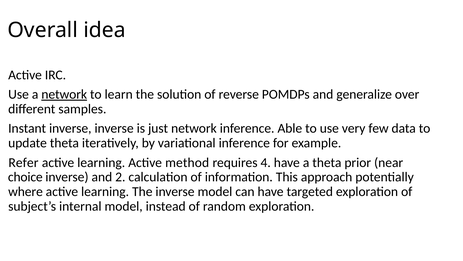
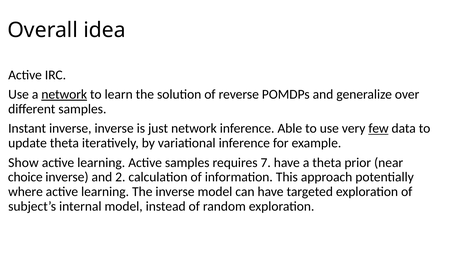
few underline: none -> present
Refer: Refer -> Show
Active method: method -> samples
4: 4 -> 7
